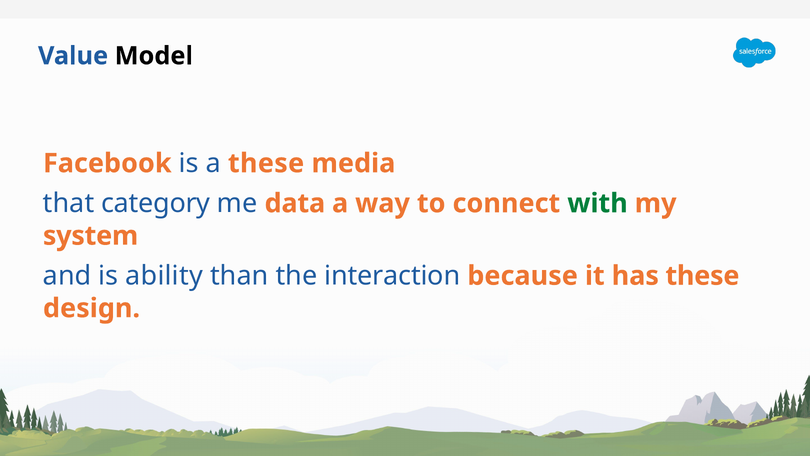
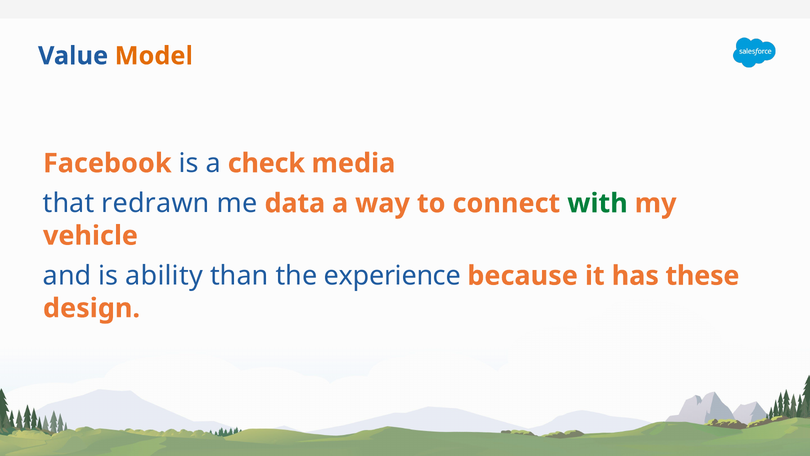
Model colour: black -> orange
a these: these -> check
category: category -> redrawn
system: system -> vehicle
interaction: interaction -> experience
